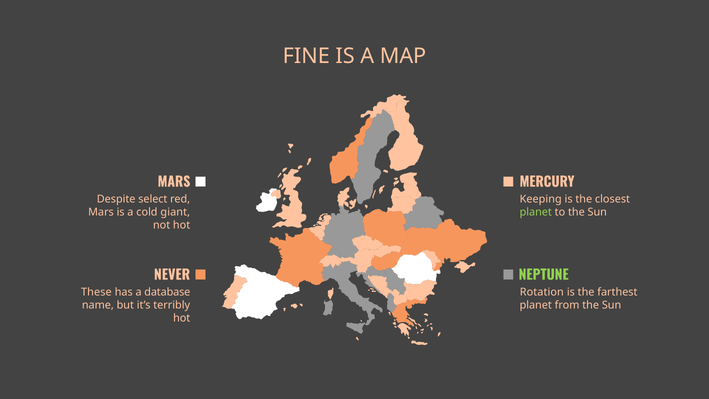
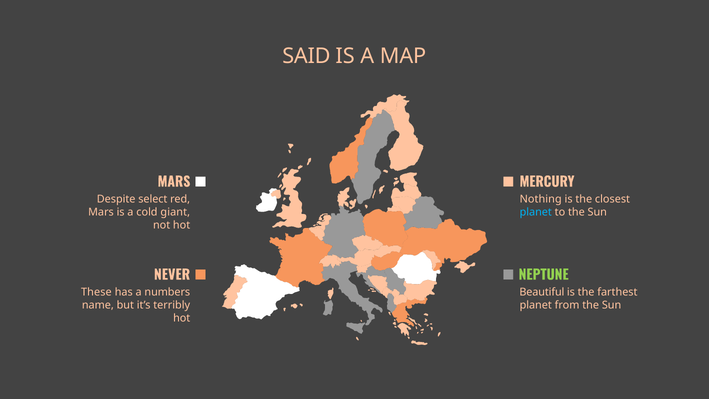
FINE: FINE -> SAID
Keeping: Keeping -> Nothing
planet at (536, 212) colour: light green -> light blue
database: database -> numbers
Rotation: Rotation -> Beautiful
